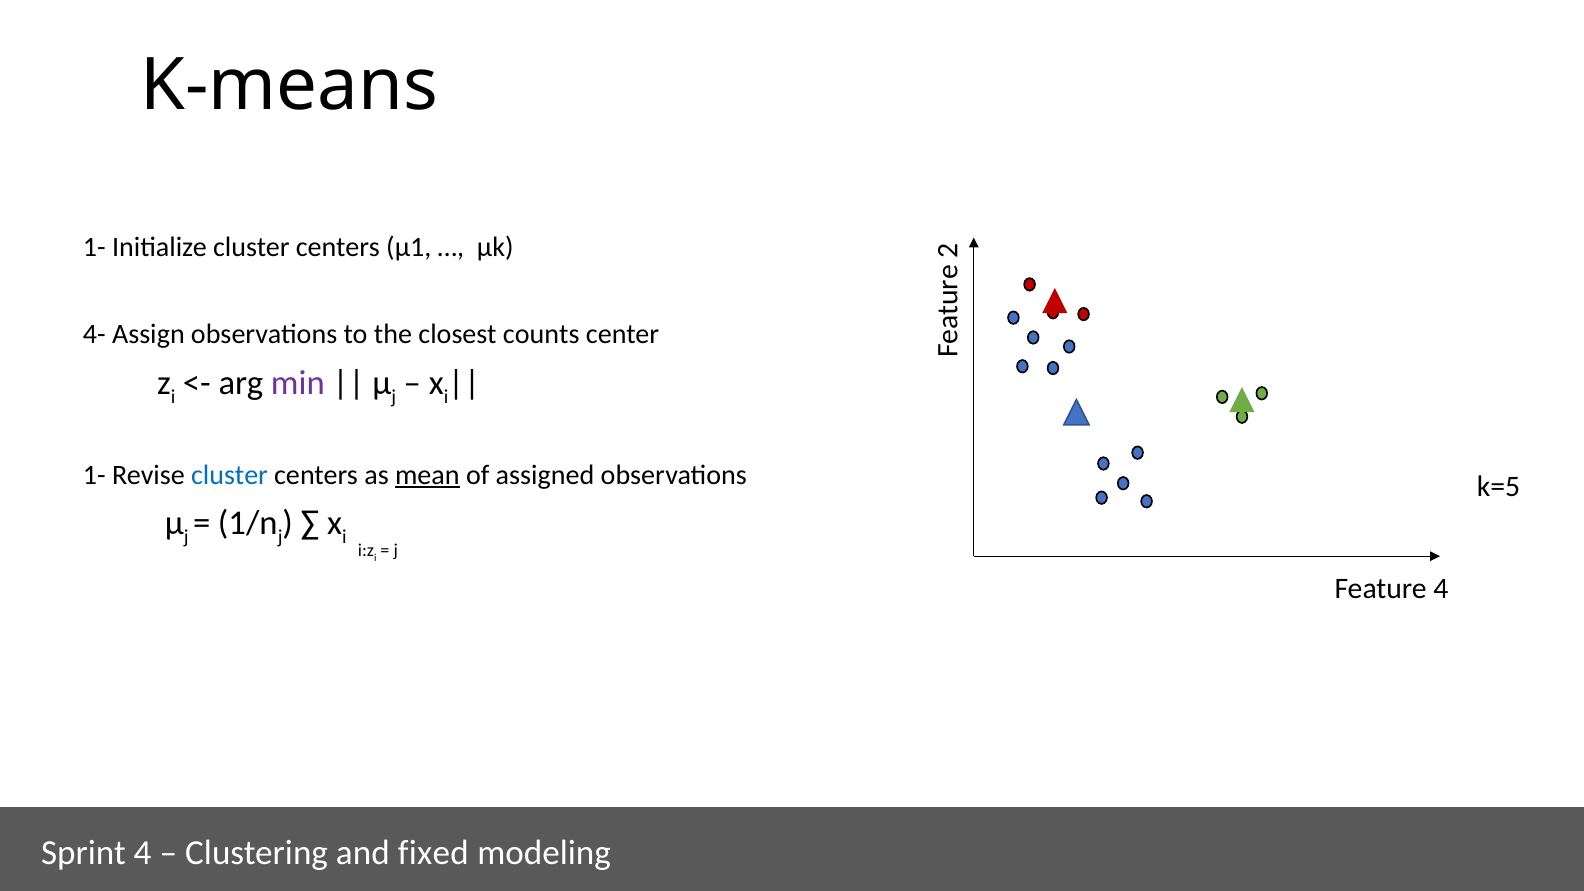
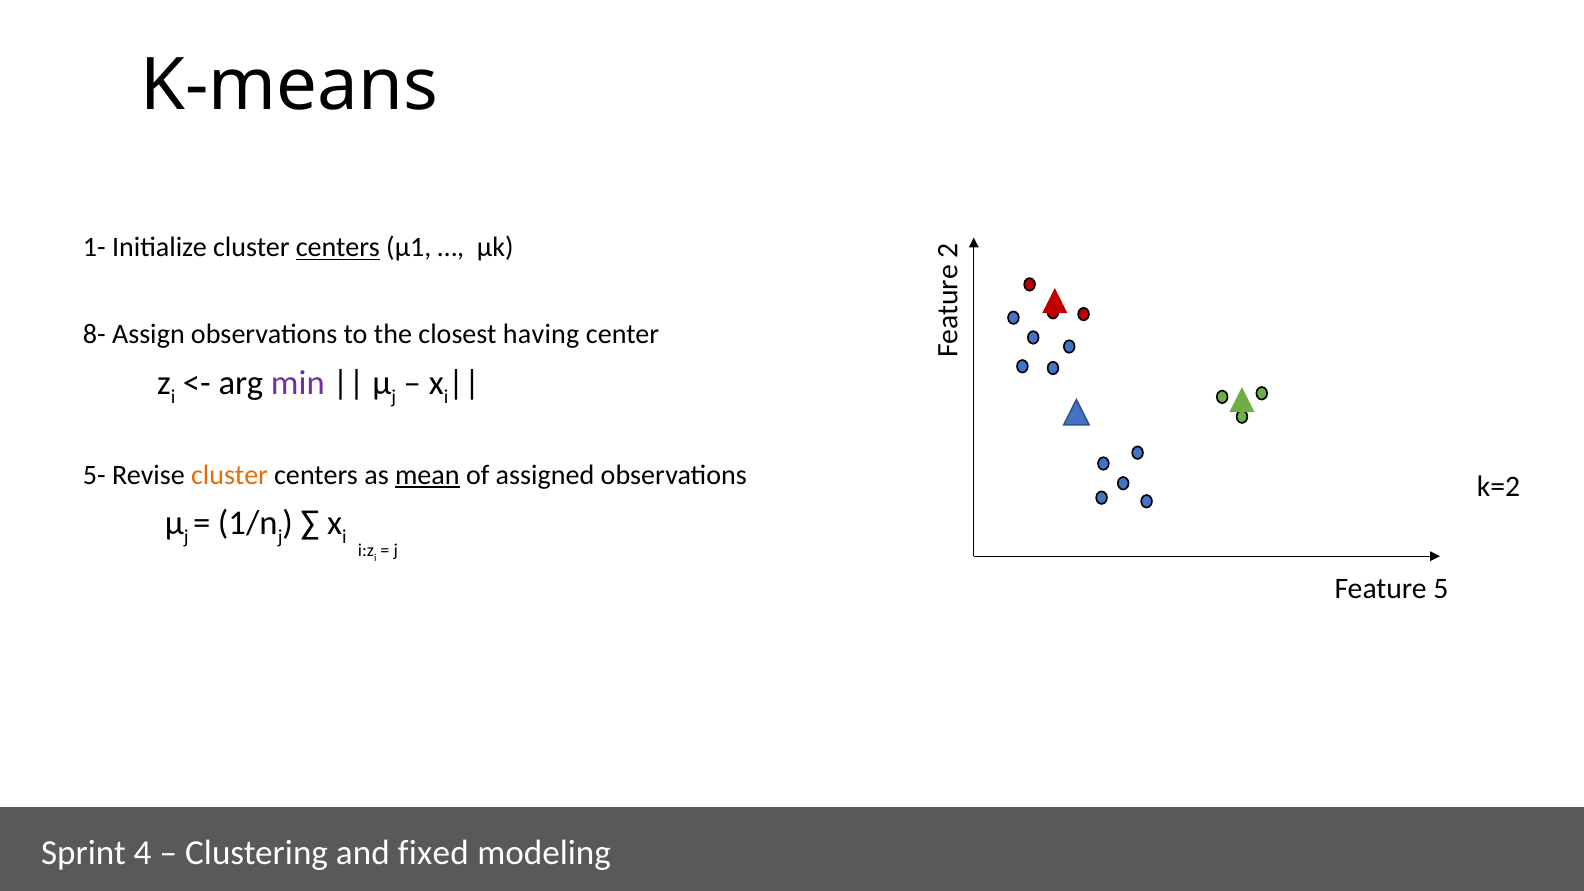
centers at (338, 247) underline: none -> present
4- at (94, 335): 4- -> 8-
counts: counts -> having
1- at (94, 475): 1- -> 5-
cluster at (230, 475) colour: blue -> orange
k=5: k=5 -> k=2
Feature 4: 4 -> 5
